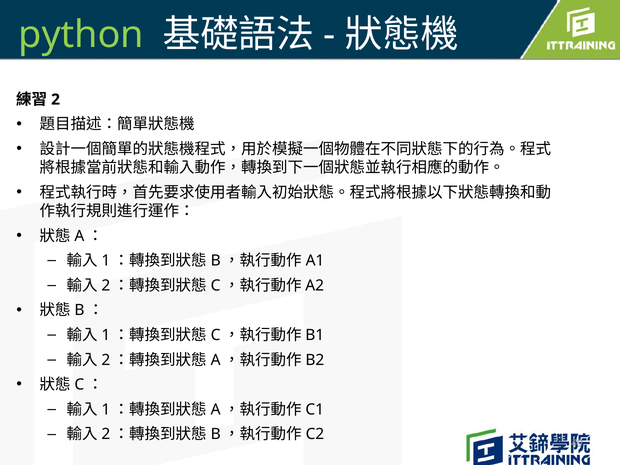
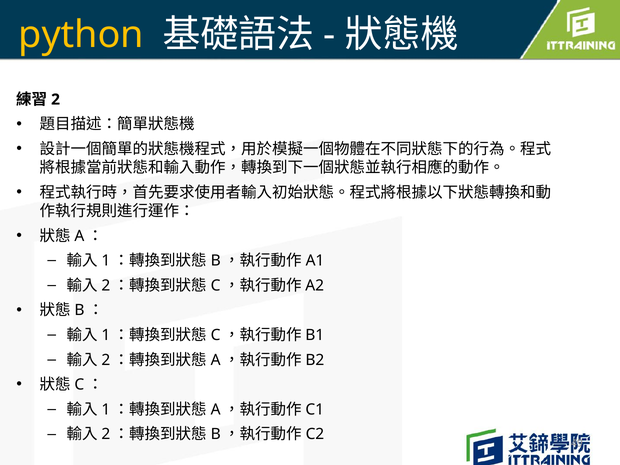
python colour: light green -> yellow
